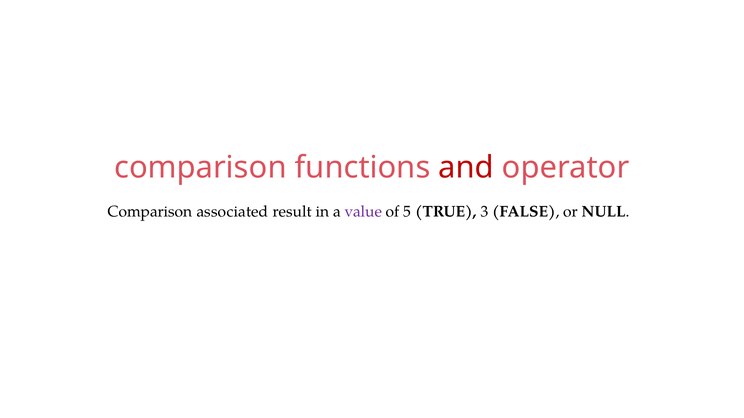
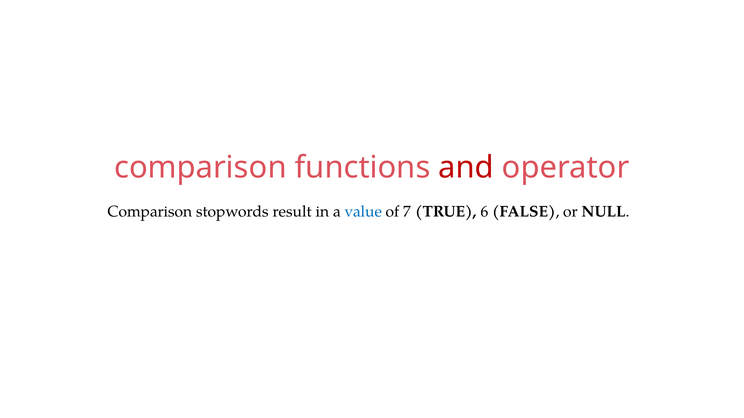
associated: associated -> stopwords
value colour: purple -> blue
5: 5 -> 7
3: 3 -> 6
